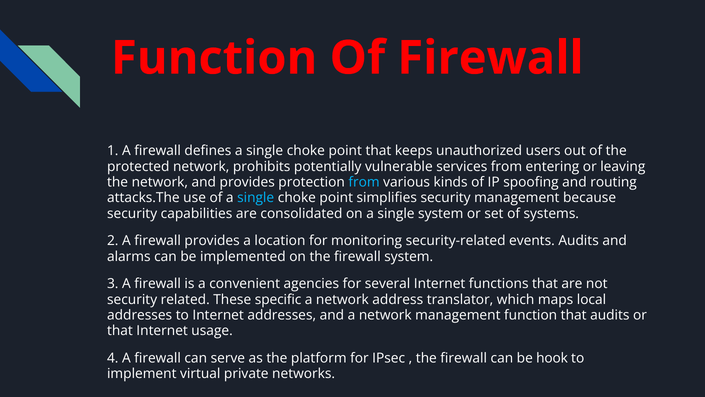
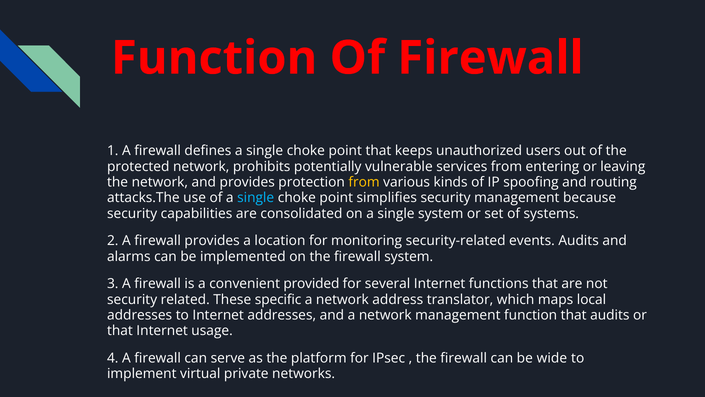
from at (364, 182) colour: light blue -> yellow
agencies: agencies -> provided
hook: hook -> wide
